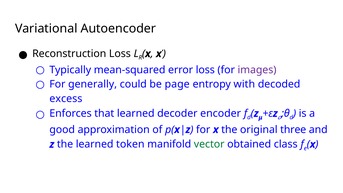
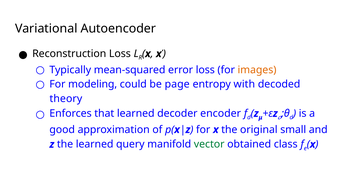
images colour: purple -> orange
generally: generally -> modeling
excess: excess -> theory
three: three -> small
token: token -> query
